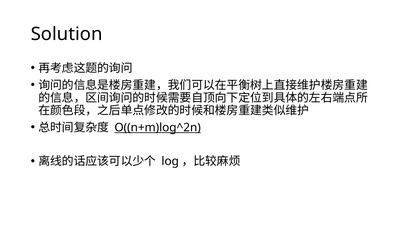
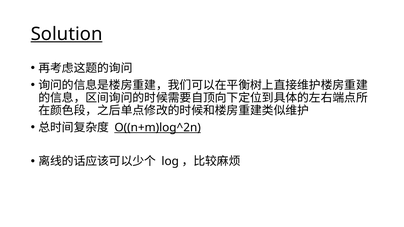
Solution underline: none -> present
